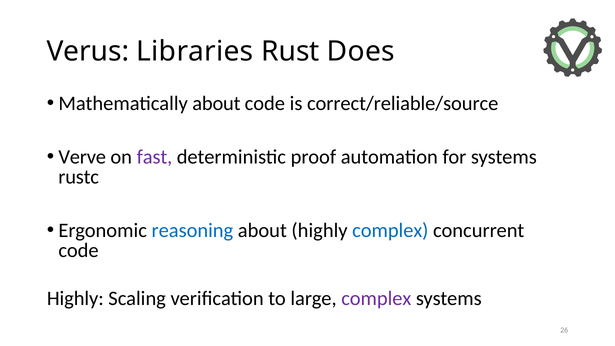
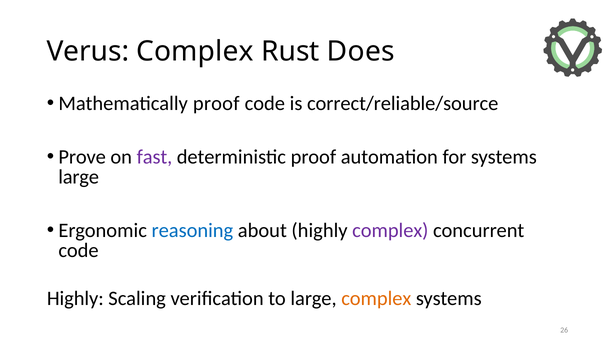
Verus Libraries: Libraries -> Complex
Mathematically about: about -> proof
Verve: Verve -> Prove
rustc at (79, 177): rustc -> large
complex at (390, 231) colour: blue -> purple
complex at (376, 298) colour: purple -> orange
